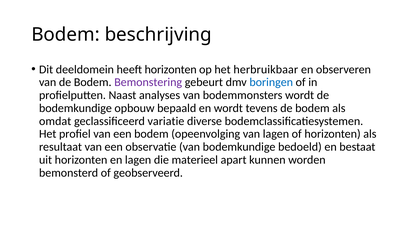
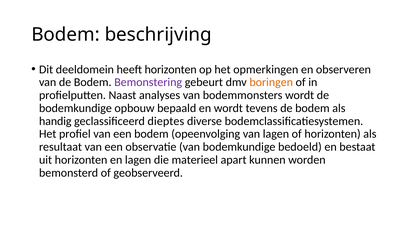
herbruikbaar: herbruikbaar -> opmerkingen
boringen colour: blue -> orange
omdat: omdat -> handig
variatie: variatie -> dieptes
